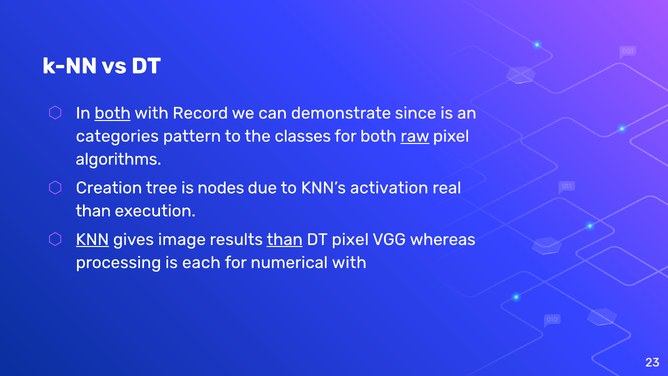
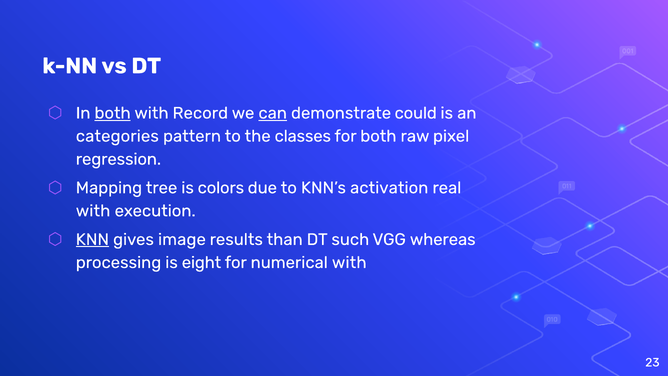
can underline: none -> present
since: since -> could
raw underline: present -> none
algorithms: algorithms -> regression
Creation: Creation -> Mapping
nodes: nodes -> colors
than at (93, 211): than -> with
than at (285, 239) underline: present -> none
DT pixel: pixel -> such
each: each -> eight
